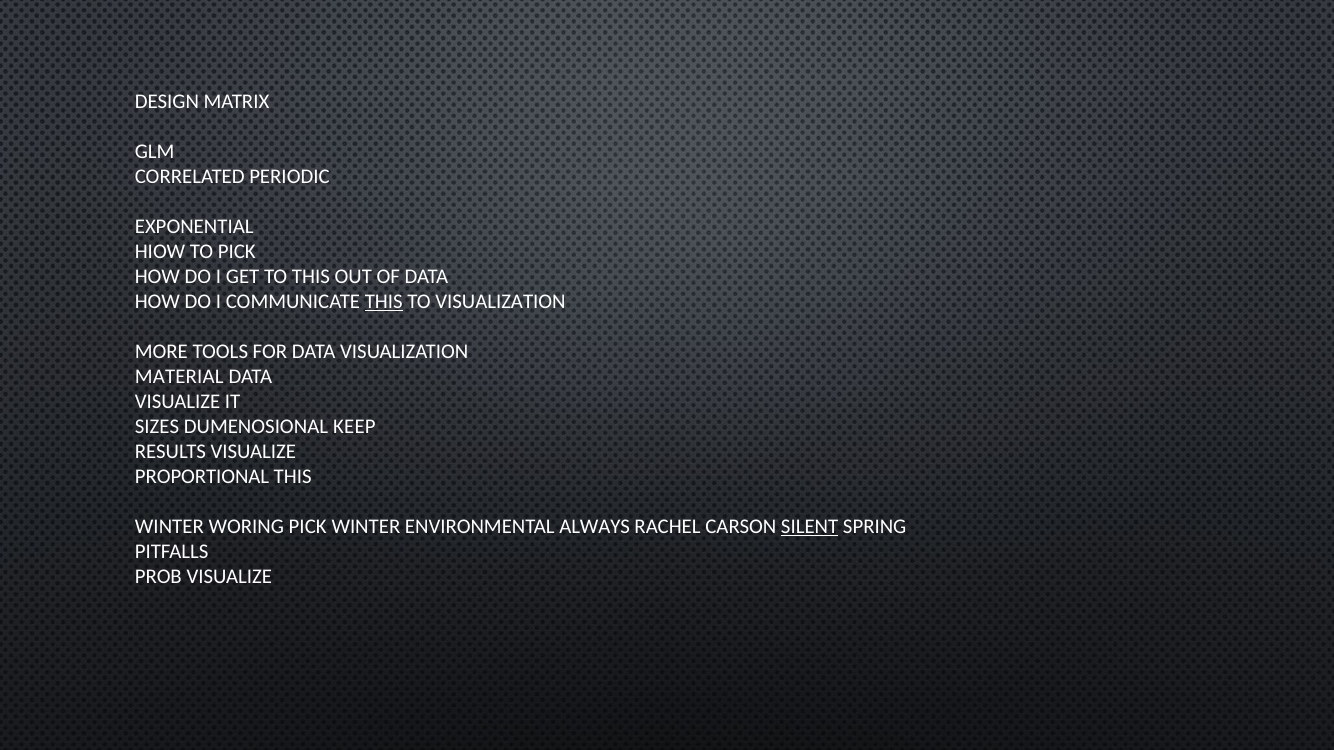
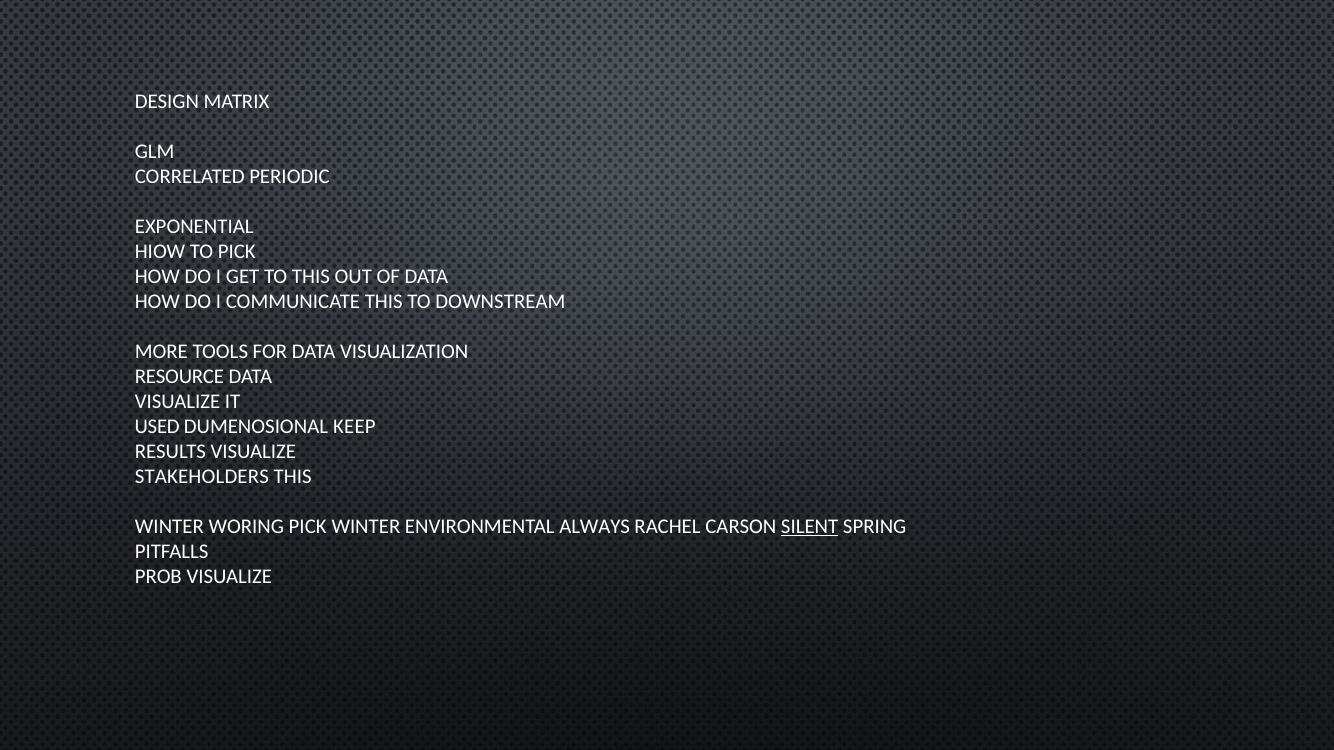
THIS at (384, 301) underline: present -> none
TO VISUALIZATION: VISUALIZATION -> DOWNSTREAM
MATERIAL: MATERIAL -> RESOURCE
SIZES: SIZES -> USED
PROPORTIONAL: PROPORTIONAL -> STAKEHOLDERS
